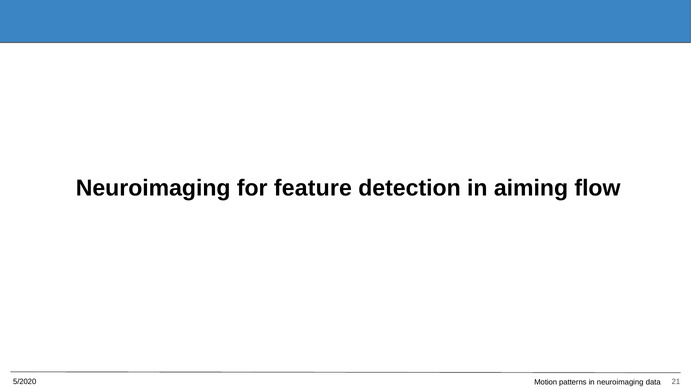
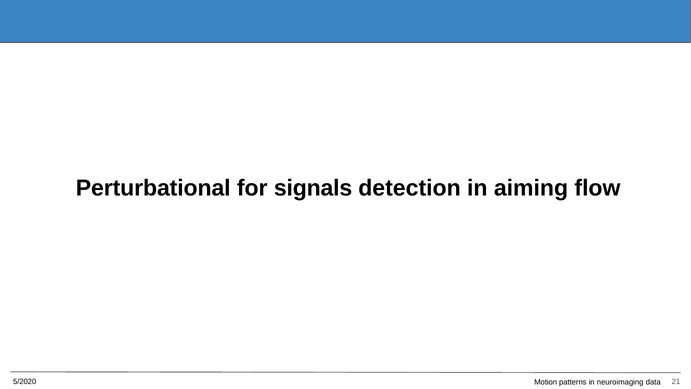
Neuroimaging at (153, 188): Neuroimaging -> Perturbational
feature: feature -> signals
